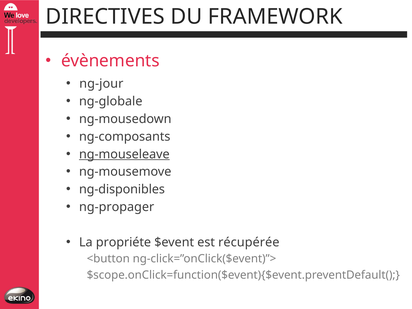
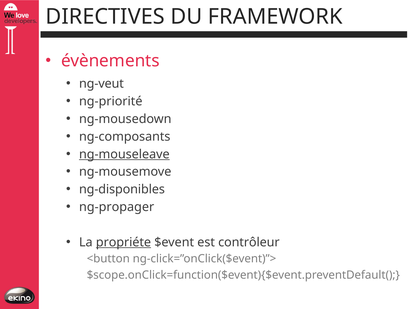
ng-jour: ng-jour -> ng-veut
ng-globale: ng-globale -> ng-priorité
propriéte underline: none -> present
récupérée: récupérée -> contrôleur
